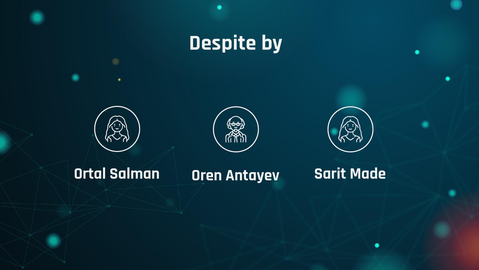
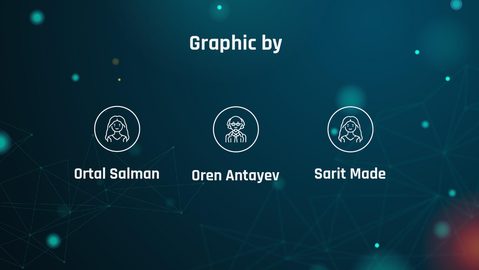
Despite: Despite -> Graphic
